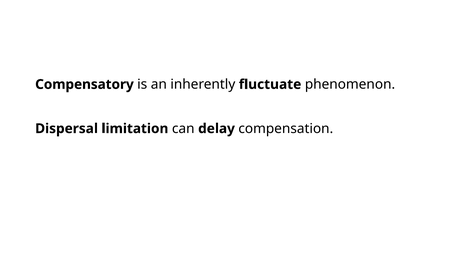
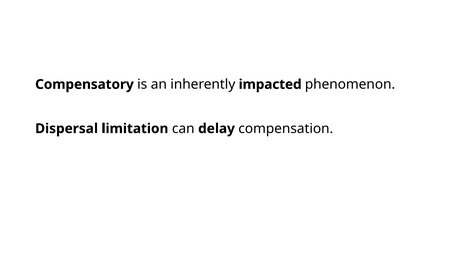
fluctuate: fluctuate -> impacted
